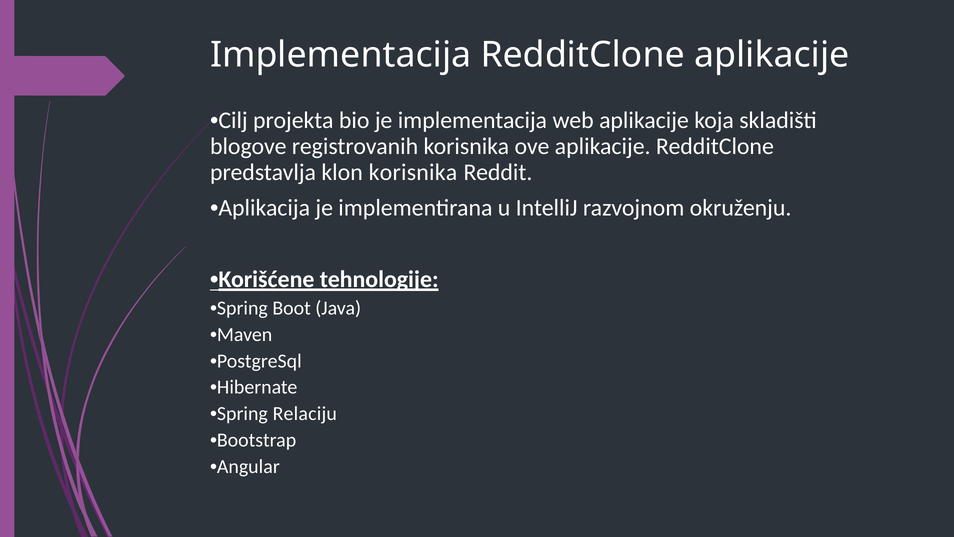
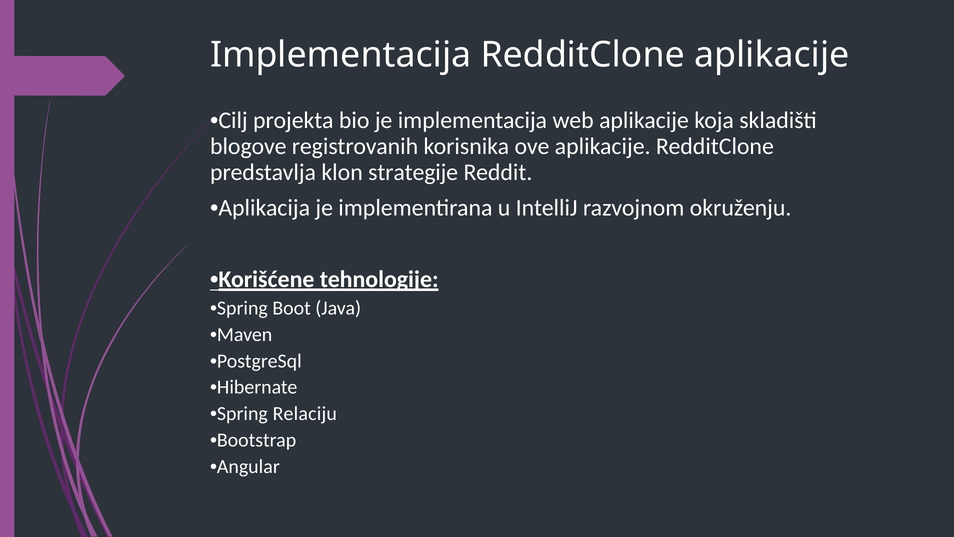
klon korisnika: korisnika -> strategije
